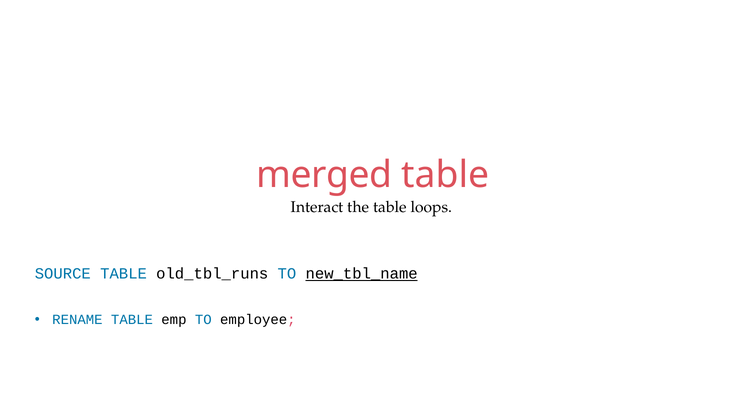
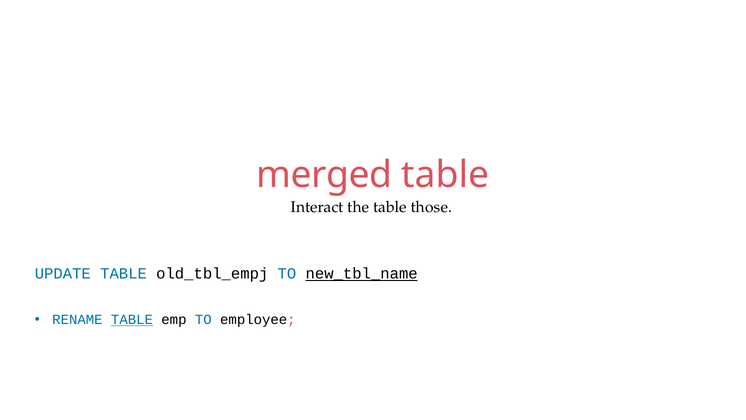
loops: loops -> those
SOURCE: SOURCE -> UPDATE
old_tbl_runs: old_tbl_runs -> old_tbl_empj
TABLE at (132, 319) underline: none -> present
